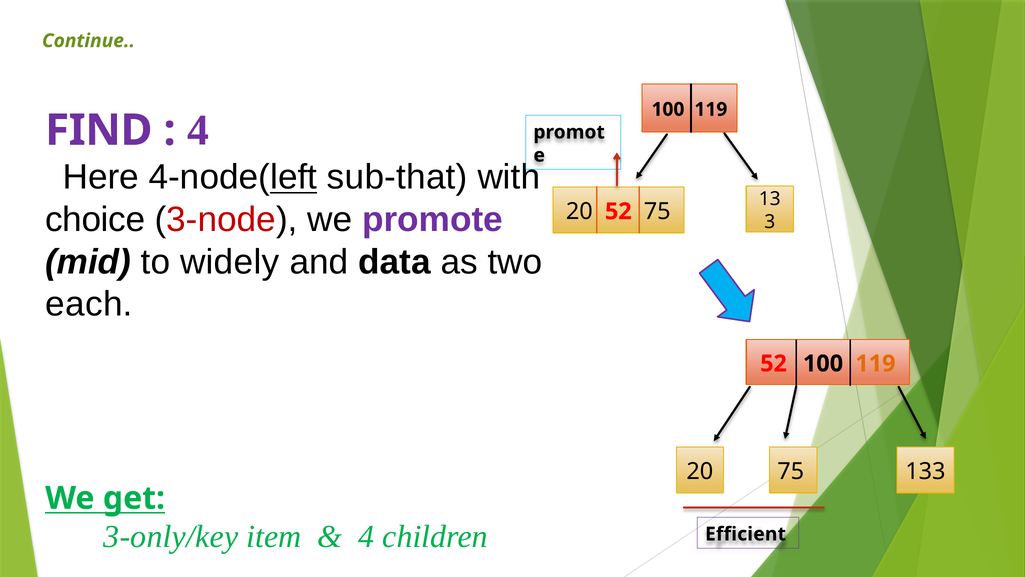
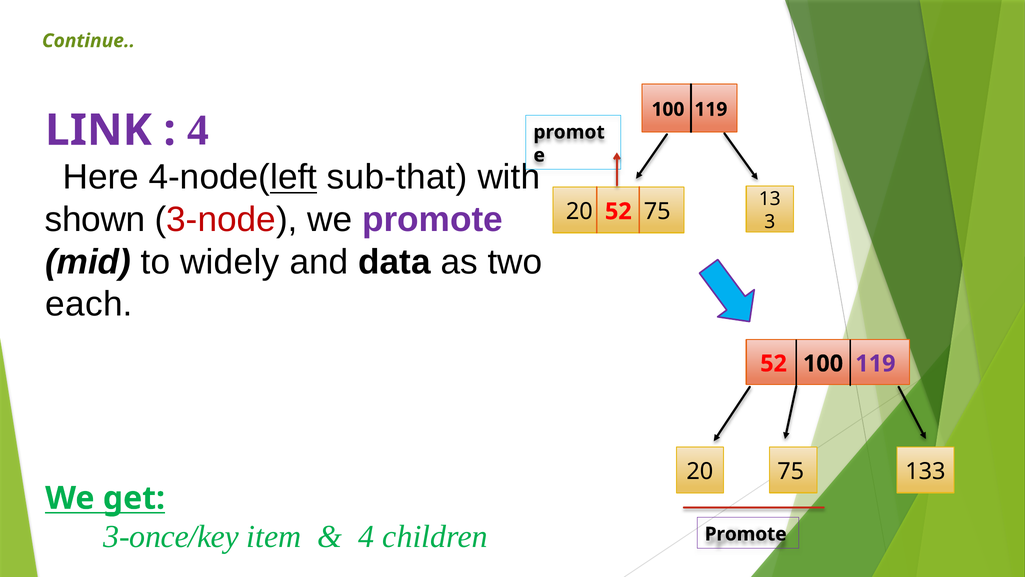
FIND: FIND -> LINK
choice: choice -> shown
119 at (875, 363) colour: orange -> purple
3-only/key: 3-only/key -> 3-once/key
Efficient at (745, 534): Efficient -> Promote
